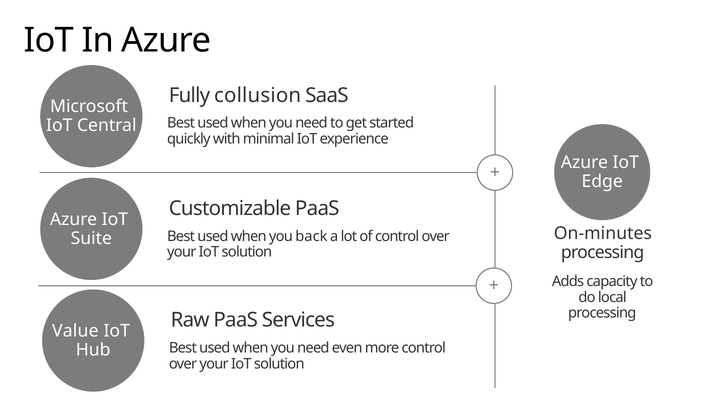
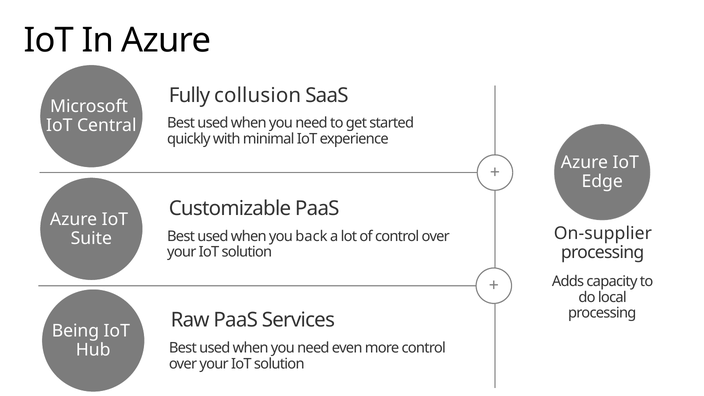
On-minutes: On-minutes -> On-supplier
Value: Value -> Being
